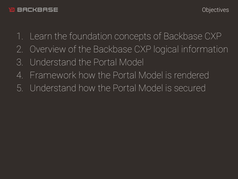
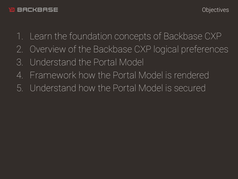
information: information -> preferences
